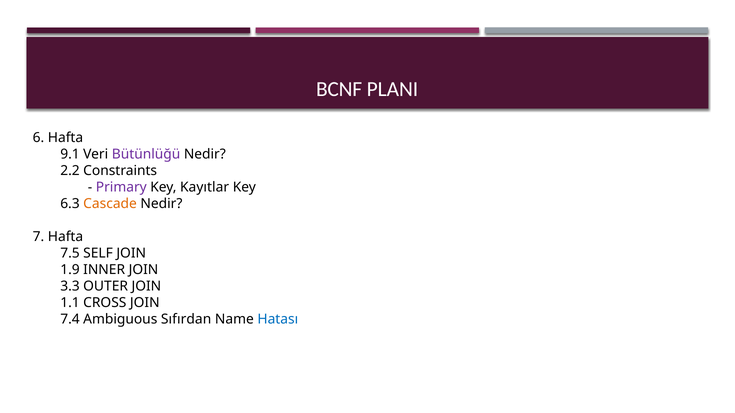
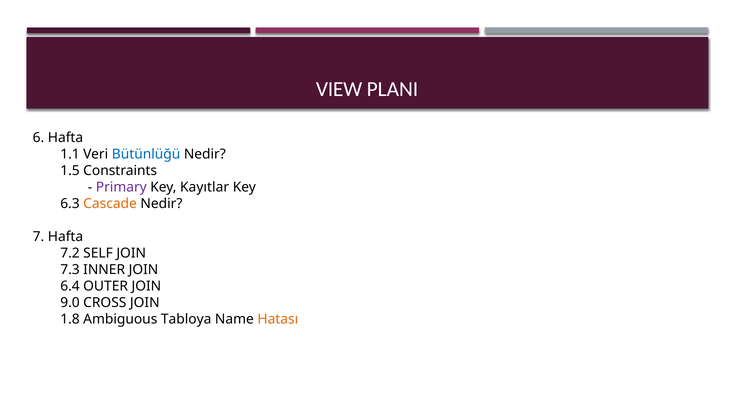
BCNF: BCNF -> VIEW
9.1: 9.1 -> 1.1
Bütünlüğü colour: purple -> blue
2.2: 2.2 -> 1.5
7.5: 7.5 -> 7.2
1.9: 1.9 -> 7.3
3.3: 3.3 -> 6.4
1.1: 1.1 -> 9.0
7.4: 7.4 -> 1.8
Sıfırdan: Sıfırdan -> Tabloya
Hatası colour: blue -> orange
